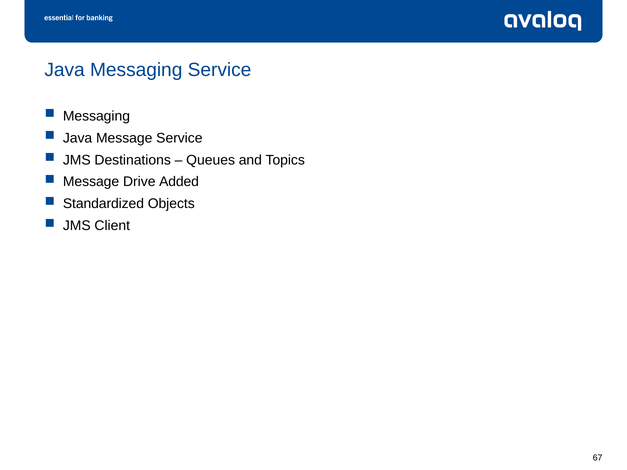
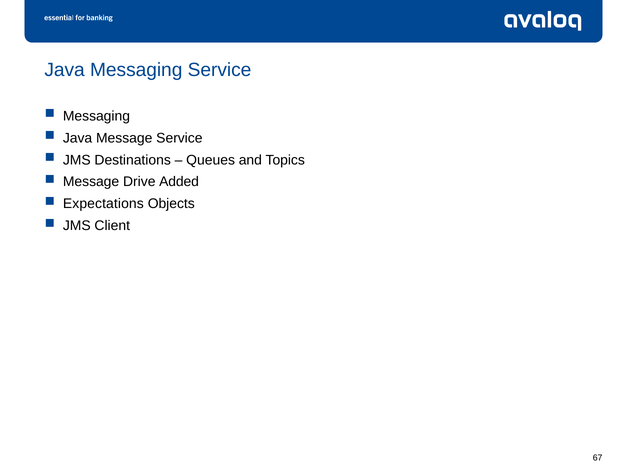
Standardized: Standardized -> Expectations
